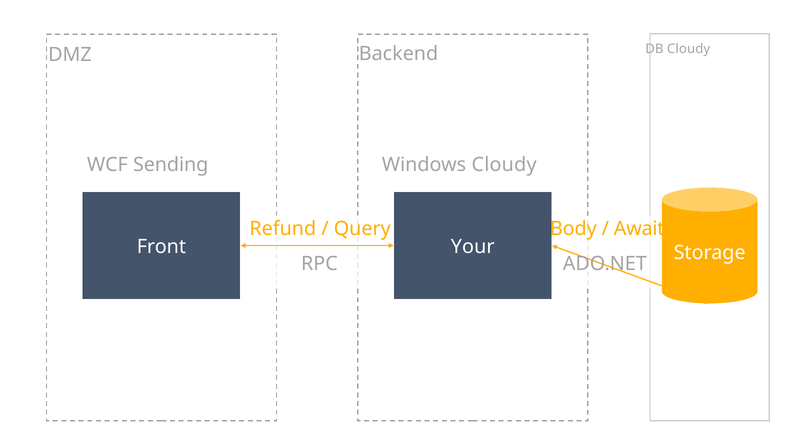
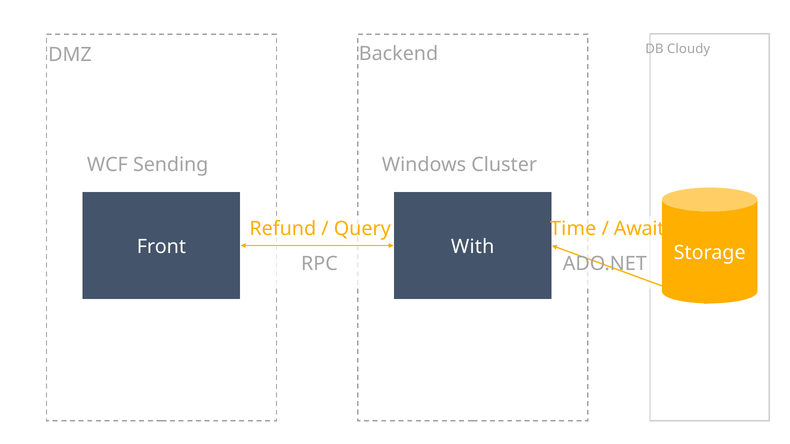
Windows Cloudy: Cloudy -> Cluster
Body: Body -> Time
Your: Your -> With
